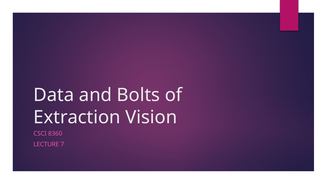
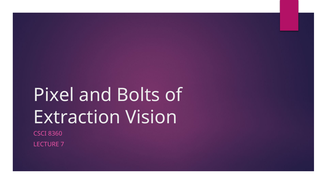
Data: Data -> Pixel
